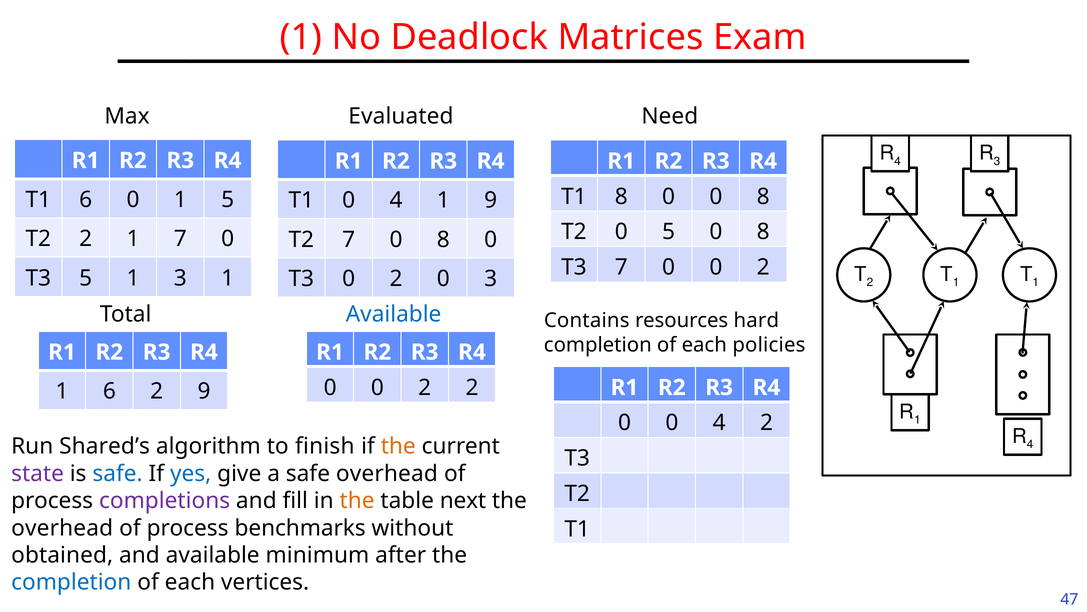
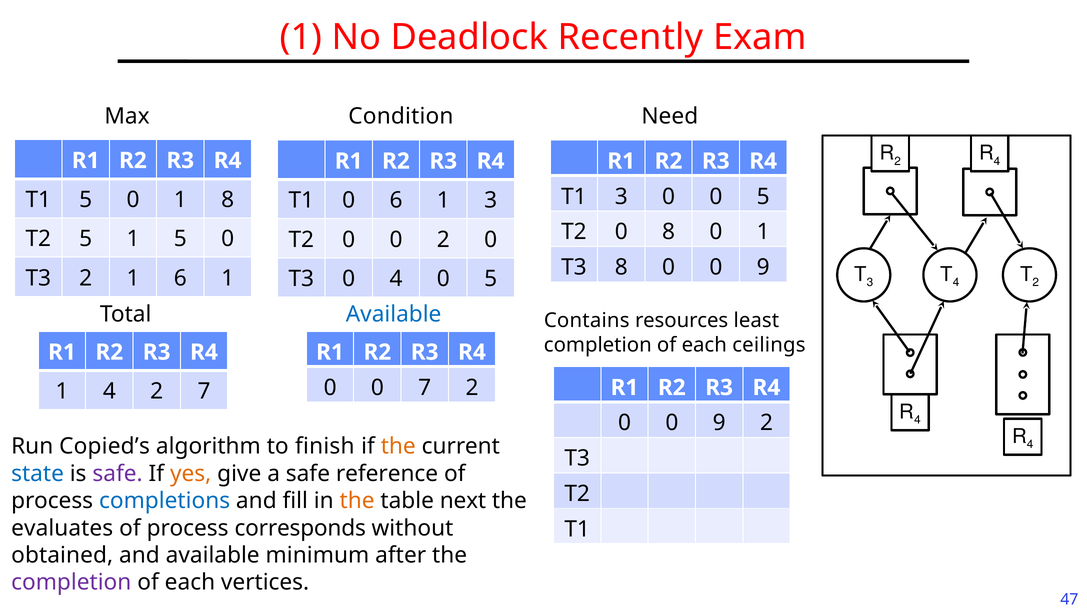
Matrices: Matrices -> Recently
Evaluated: Evaluated -> Condition
4 at (898, 161): 4 -> 2
3 at (997, 161): 3 -> 4
T1 8: 8 -> 3
0 0 8: 8 -> 5
T1 6: 6 -> 5
1 5: 5 -> 8
T1 0 4: 4 -> 6
1 9: 9 -> 3
0 5: 5 -> 8
8 at (763, 232): 8 -> 1
T2 2: 2 -> 5
1 7: 7 -> 5
7 at (349, 239): 7 -> 0
8 at (443, 239): 8 -> 2
T3 7: 7 -> 8
2 at (763, 267): 2 -> 9
2 at (870, 282): 2 -> 3
1 at (956, 282): 1 -> 4
1 at (1036, 282): 1 -> 2
T3 5: 5 -> 2
1 3: 3 -> 6
T3 0 2: 2 -> 4
3 at (491, 278): 3 -> 5
hard: hard -> least
policies: policies -> ceilings
2 at (425, 387): 2 -> 7
1 6: 6 -> 4
2 9: 9 -> 7
1 at (917, 420): 1 -> 4
4 at (719, 423): 4 -> 9
Shared’s: Shared’s -> Copied’s
state colour: purple -> blue
safe at (118, 473) colour: blue -> purple
yes colour: blue -> orange
safe overhead: overhead -> reference
completions colour: purple -> blue
overhead at (62, 528): overhead -> evaluates
benchmarks: benchmarks -> corresponds
completion at (71, 582) colour: blue -> purple
